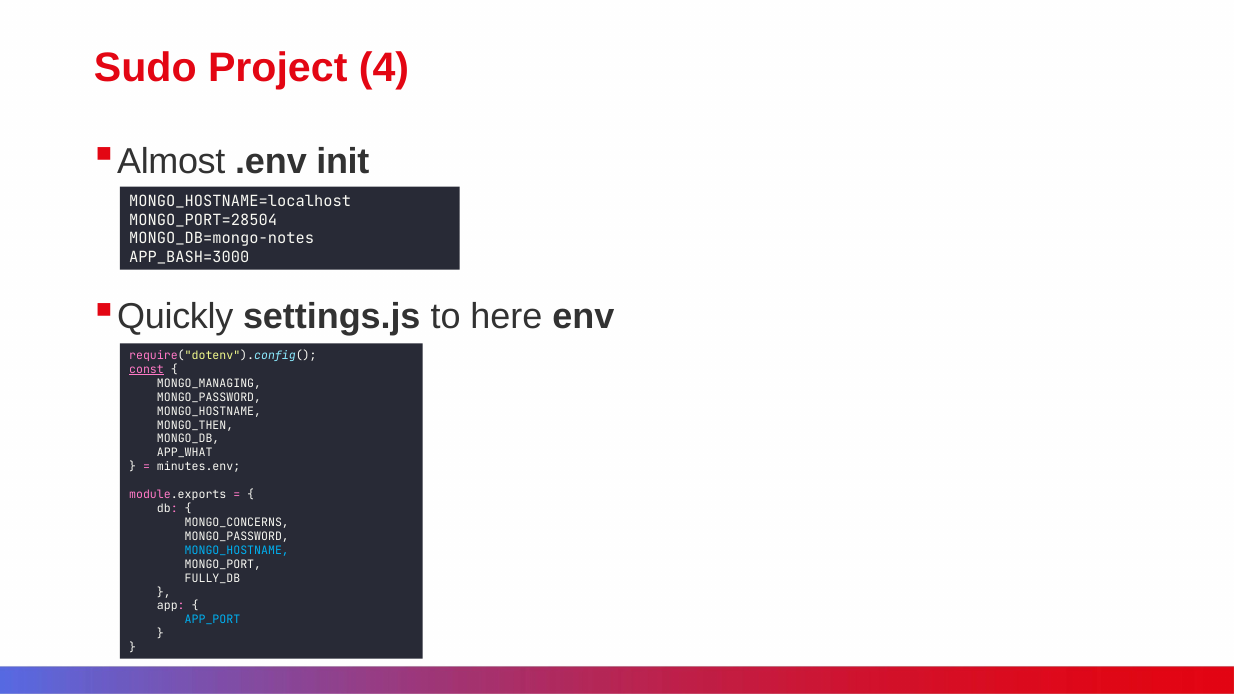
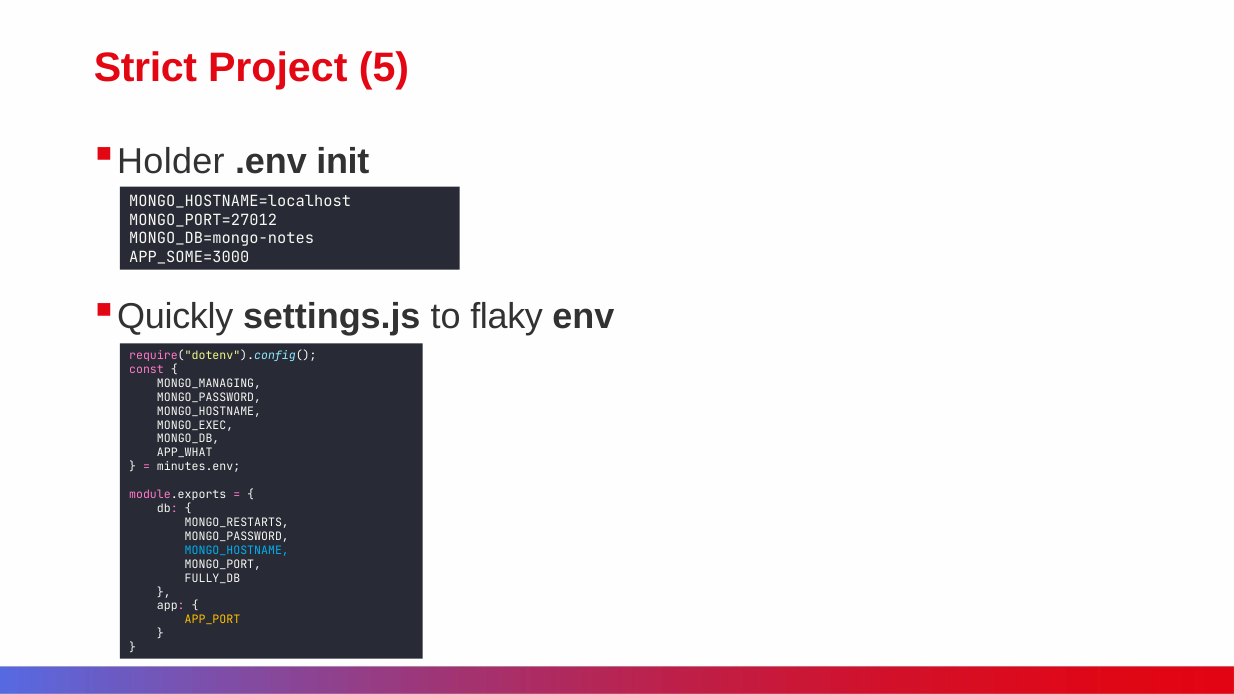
Sudo: Sudo -> Strict
4: 4 -> 5
Almost: Almost -> Holder
MONGO_PORT=28504: MONGO_PORT=28504 -> MONGO_PORT=27012
APP_BASH=3000: APP_BASH=3000 -> APP_SOME=3000
here: here -> flaky
const underline: present -> none
MONGO_THEN: MONGO_THEN -> MONGO_EXEC
MONGO_CONCERNS: MONGO_CONCERNS -> MONGO_RESTARTS
APP_PORT colour: light blue -> yellow
